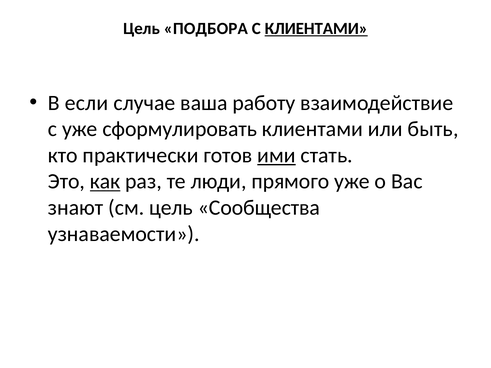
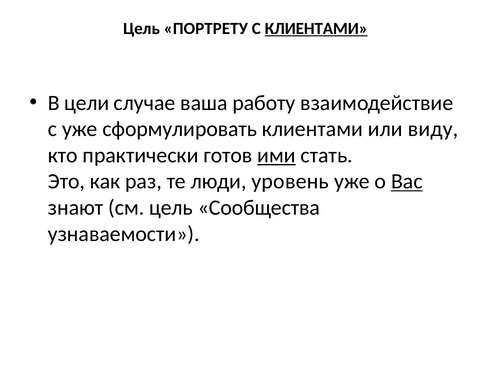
ПОДБОРА: ПОДБОРА -> ПОРТРЕТУ
если: если -> цели
быть: быть -> виду
как underline: present -> none
прямого: прямого -> уровень
Вас underline: none -> present
